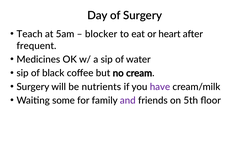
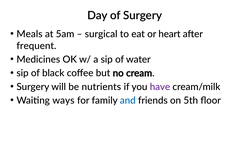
Teach: Teach -> Meals
blocker: blocker -> surgical
some: some -> ways
and colour: purple -> blue
